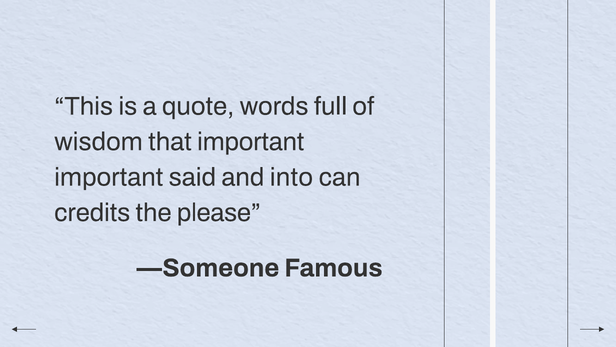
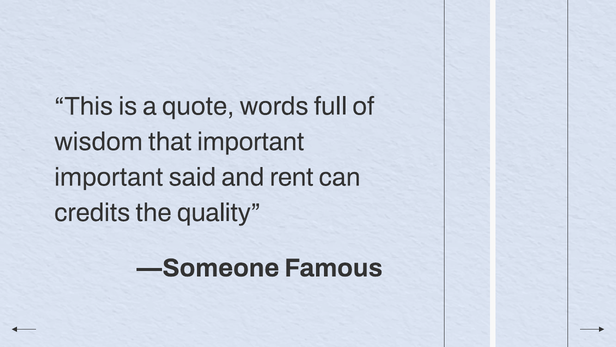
into: into -> rent
please: please -> quality
